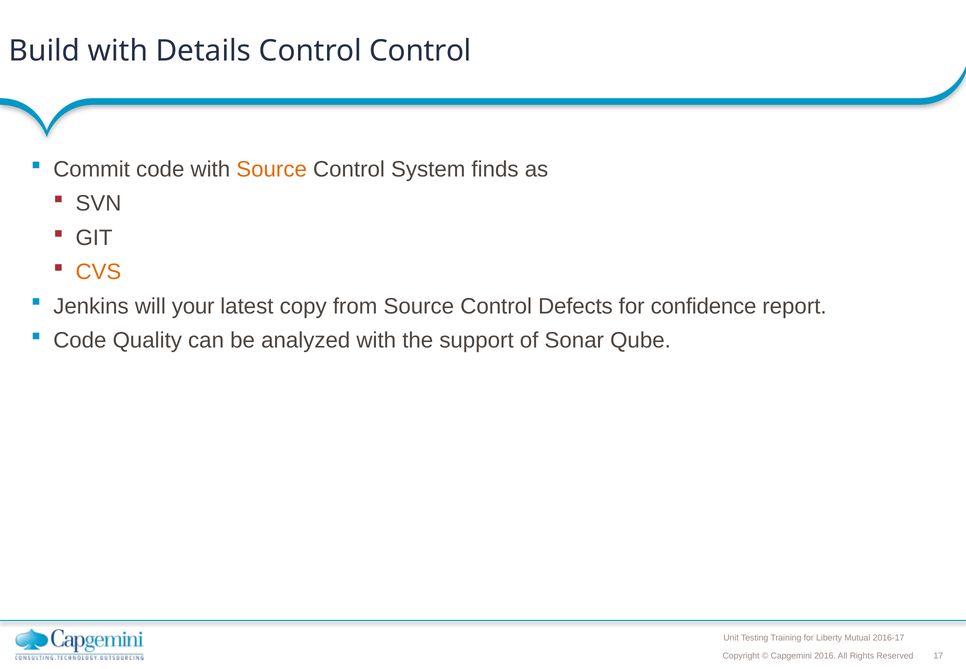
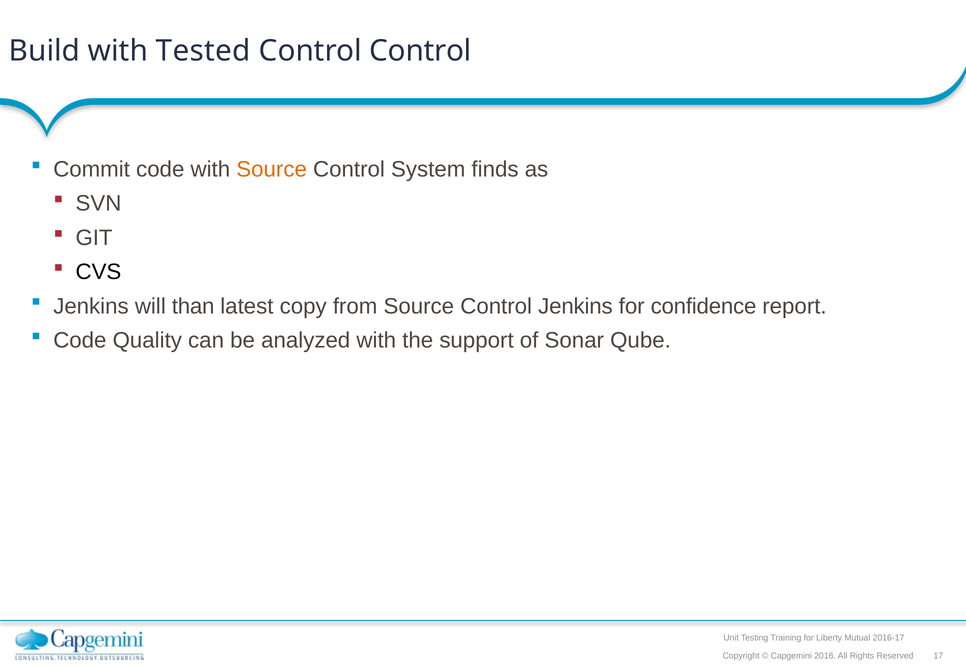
Details: Details -> Tested
CVS colour: orange -> black
your: your -> than
Control Defects: Defects -> Jenkins
